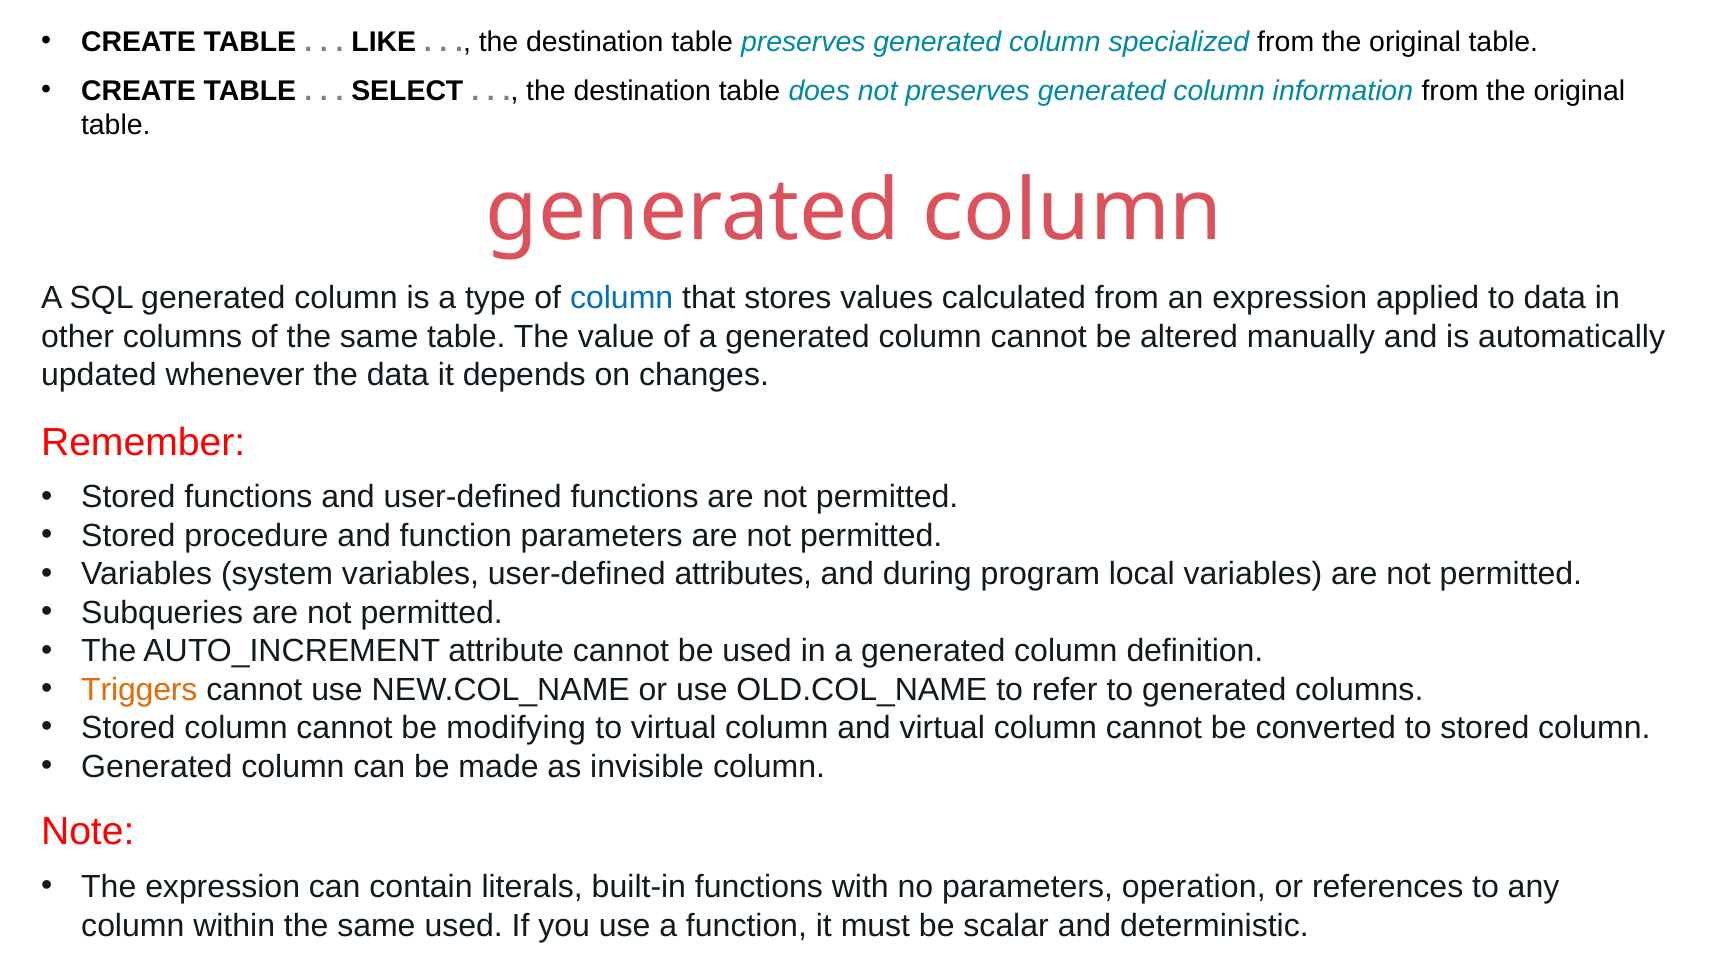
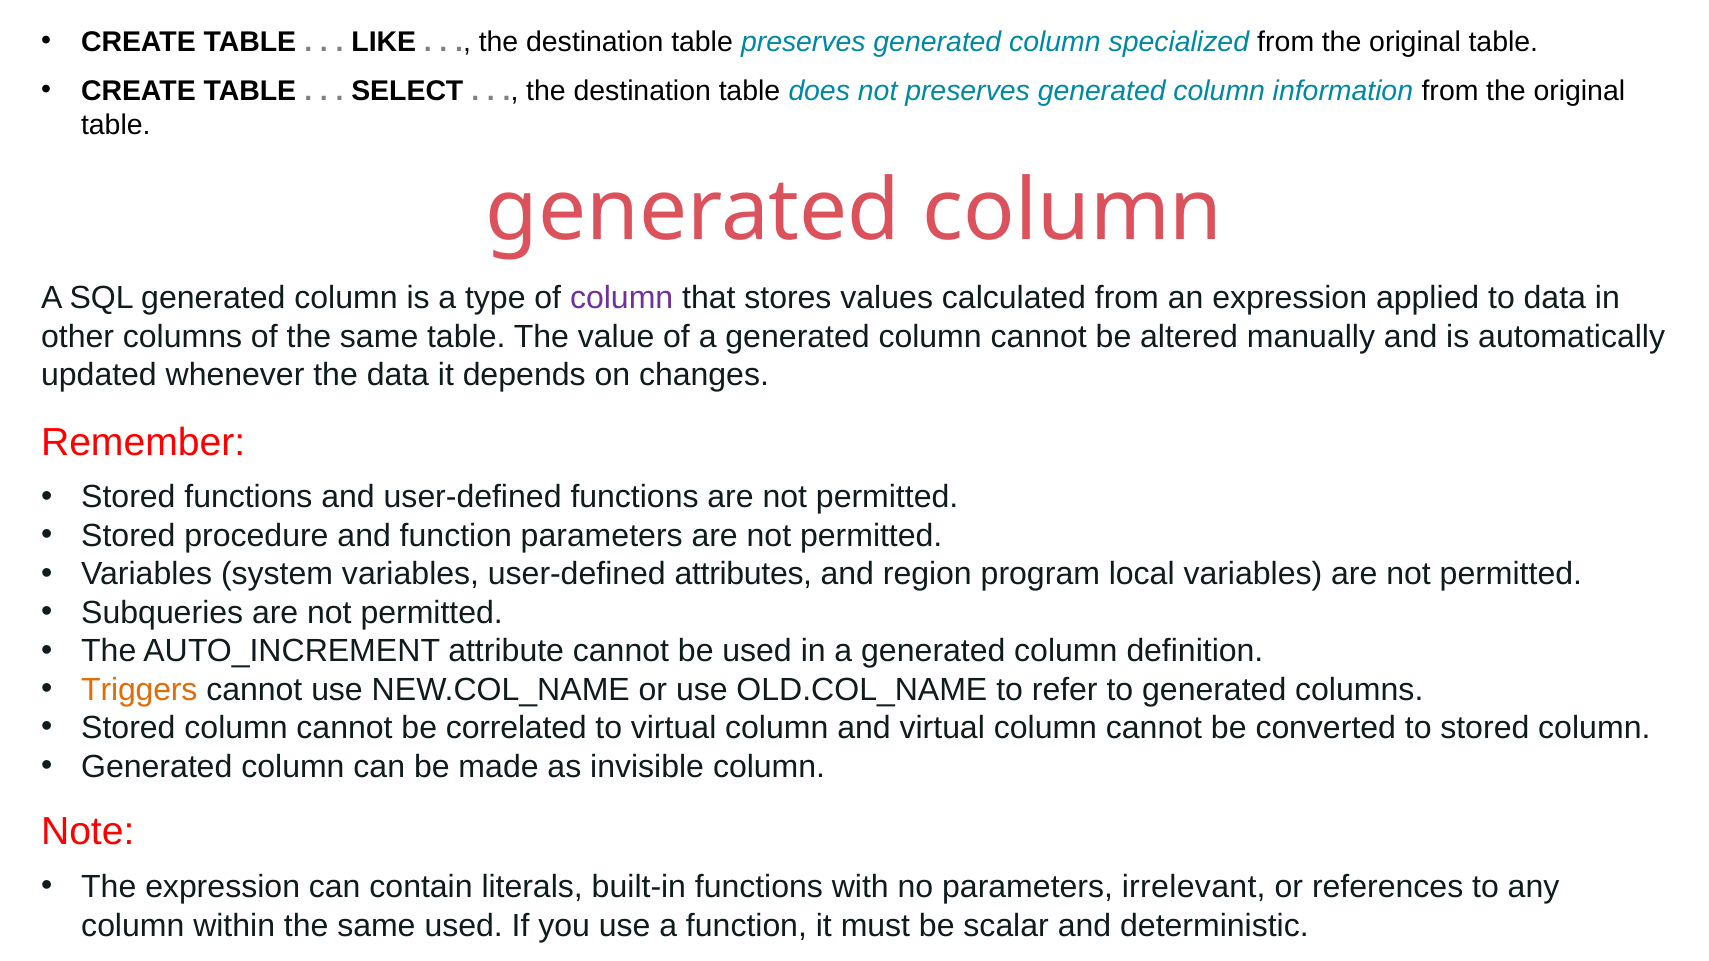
column at (622, 298) colour: blue -> purple
during: during -> region
modifying: modifying -> correlated
operation: operation -> irrelevant
